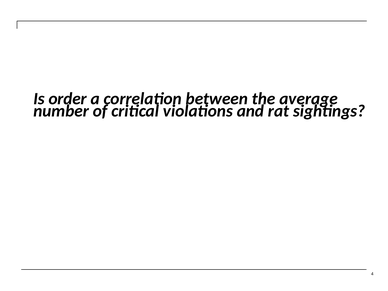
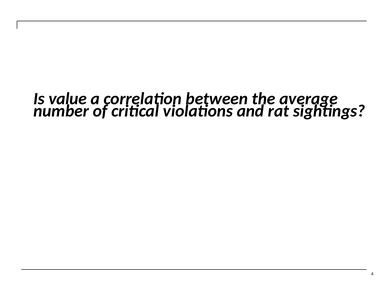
order: order -> value
